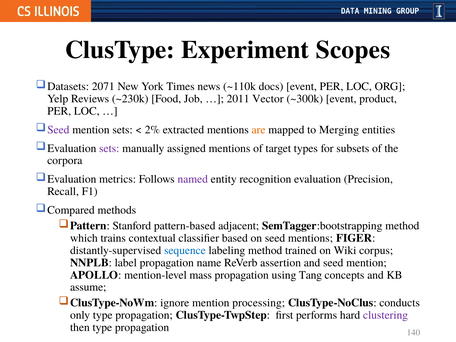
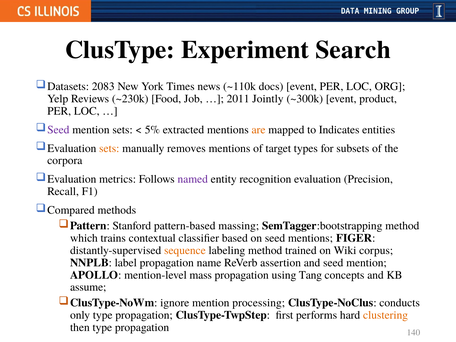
Scopes: Scopes -> Search
2071: 2071 -> 2083
Vector: Vector -> Jointly
2%: 2% -> 5%
Merging: Merging -> Indicates
sets at (109, 148) colour: purple -> orange
assigned: assigned -> removes
adjacent: adjacent -> massing
sequence colour: blue -> orange
clustering colour: purple -> orange
